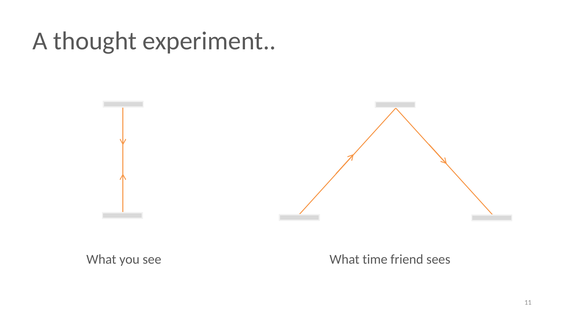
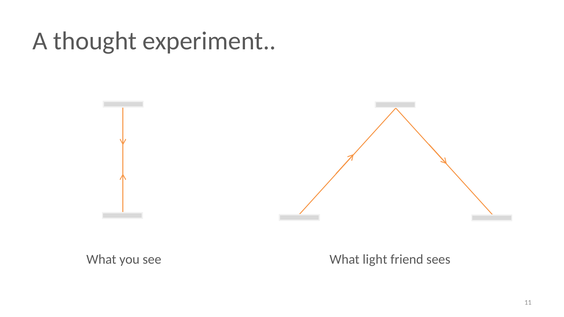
time: time -> light
